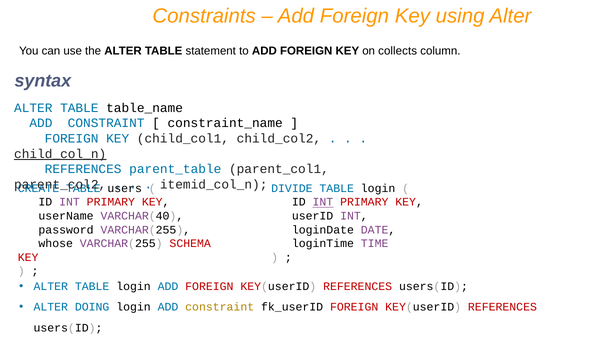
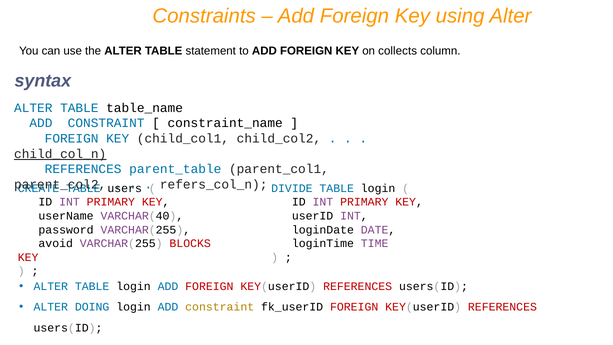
itemid_col_n: itemid_col_n -> refers_col_n
INT at (323, 202) underline: present -> none
whose: whose -> avoid
SCHEMA: SCHEMA -> BLOCKS
